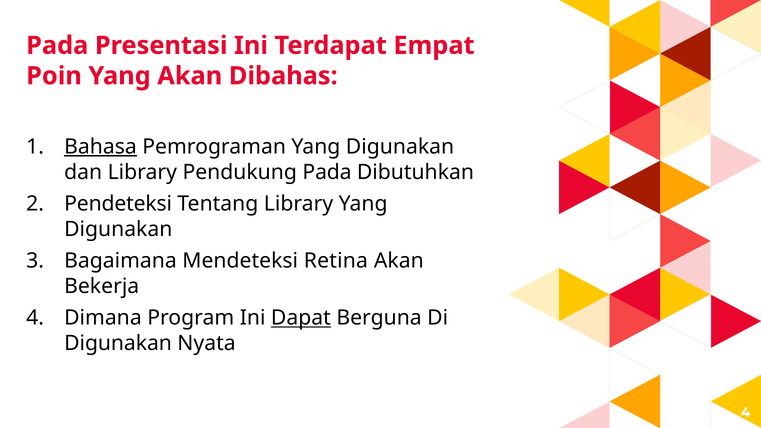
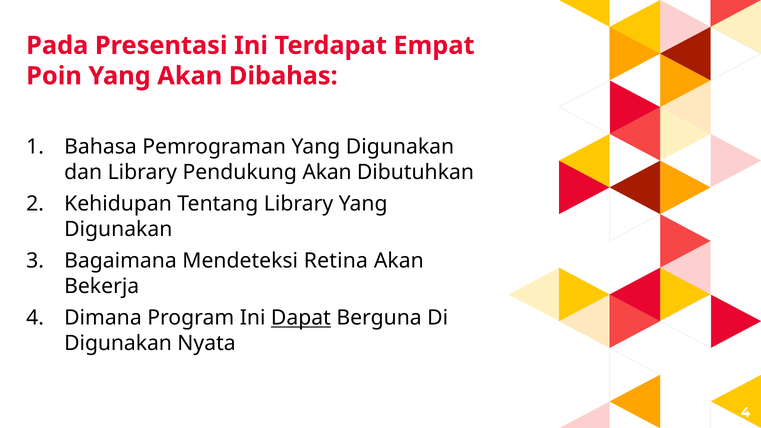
Bahasa underline: present -> none
Pendukung Pada: Pada -> Akan
Pendeteksi: Pendeteksi -> Kehidupan
